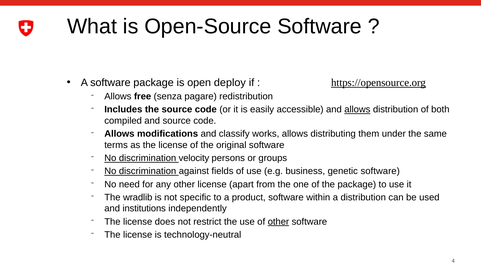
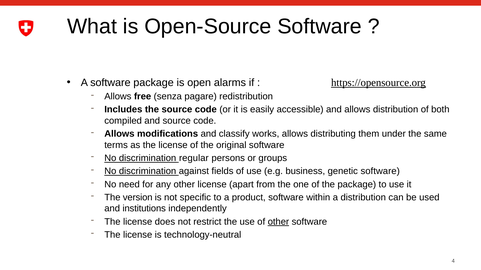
deploy: deploy -> alarms
allows at (357, 110) underline: present -> none
velocity: velocity -> regular
wradlib: wradlib -> version
